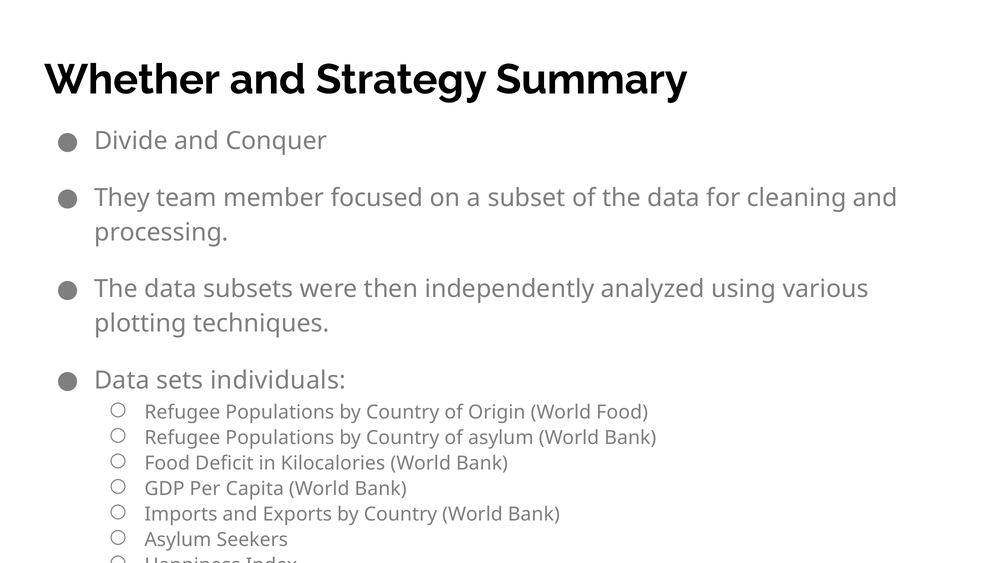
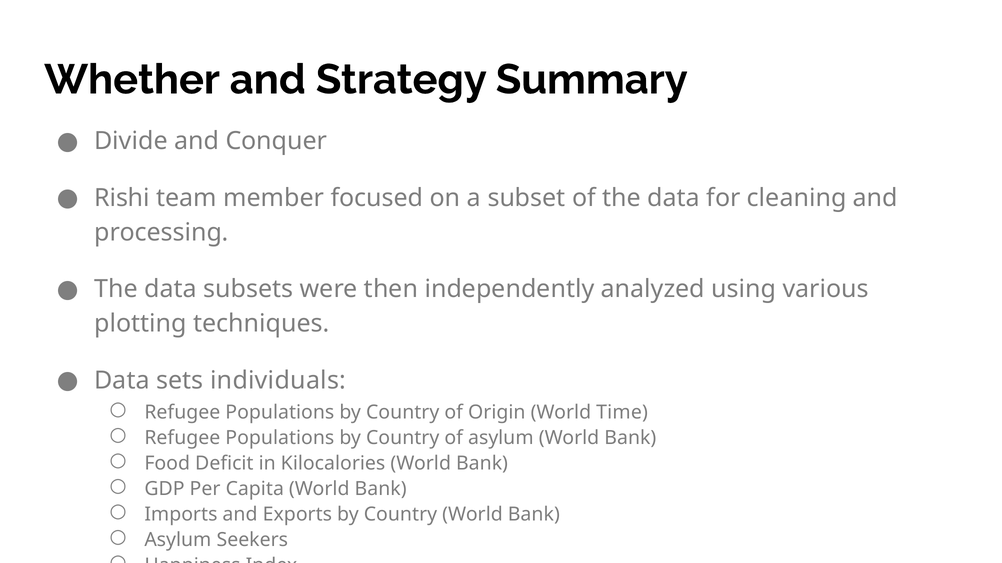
They: They -> Rishi
World Food: Food -> Time
